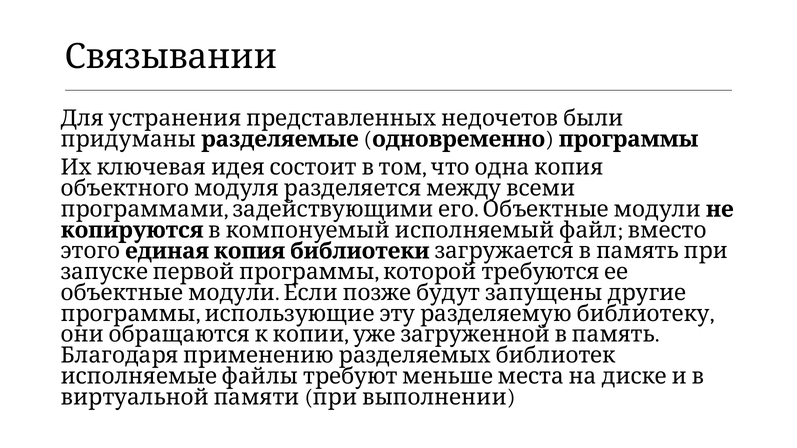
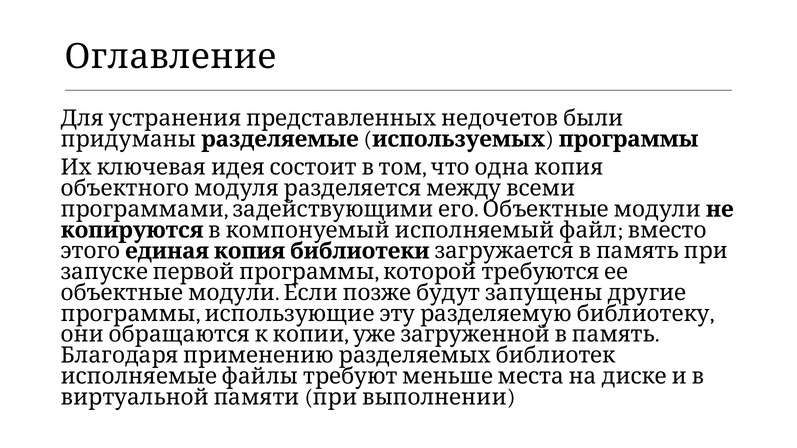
Связывании: Связывании -> Оглавление
одновременно: одновременно -> используемых
